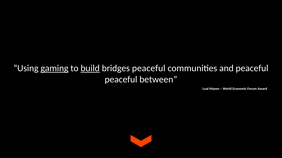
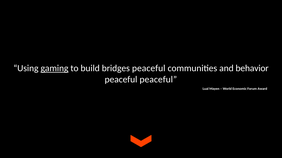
build underline: present -> none
and peaceful: peaceful -> behavior
peaceful between: between -> peaceful
